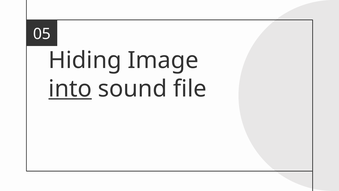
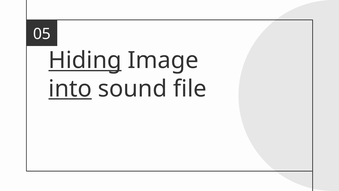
Hiding underline: none -> present
